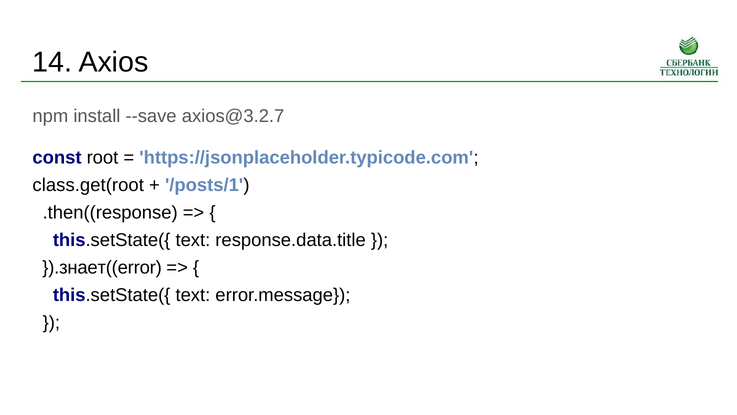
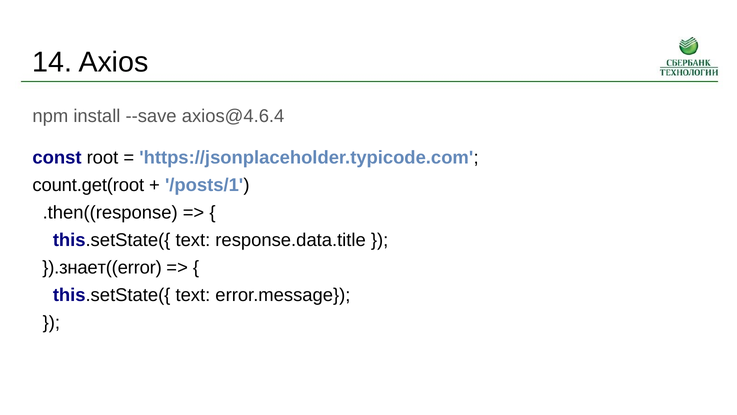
axios@3.2.7: axios@3.2.7 -> axios@4.6.4
class.get(root: class.get(root -> count.get(root
